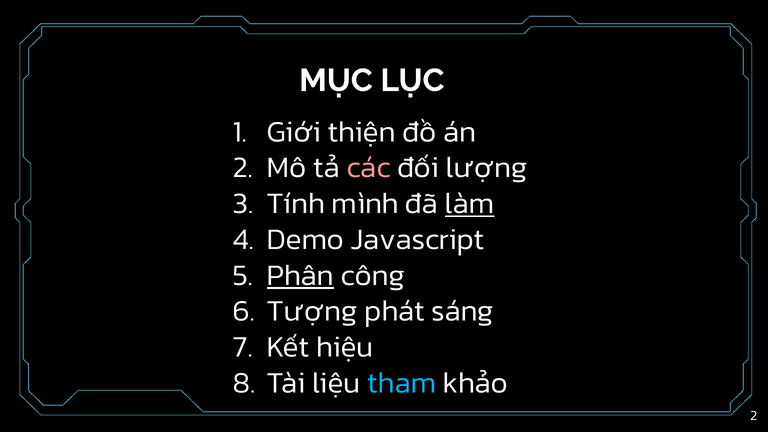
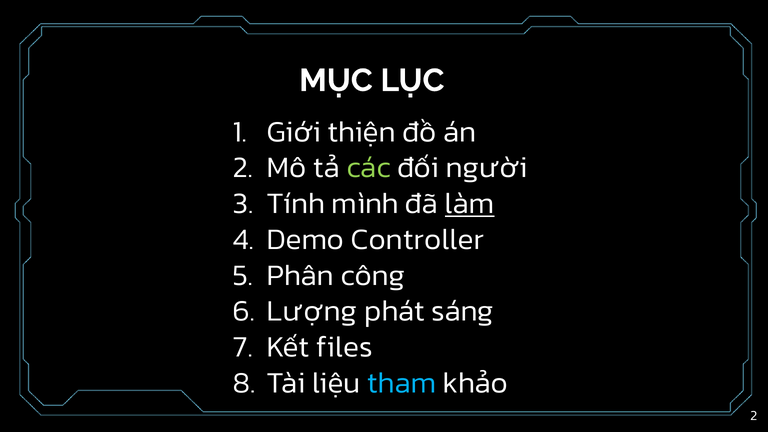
các colour: pink -> light green
lượng: lượng -> người
Javascript: Javascript -> Controller
Phân underline: present -> none
Tượng: Tượng -> Lượng
hiệu: hiệu -> files
